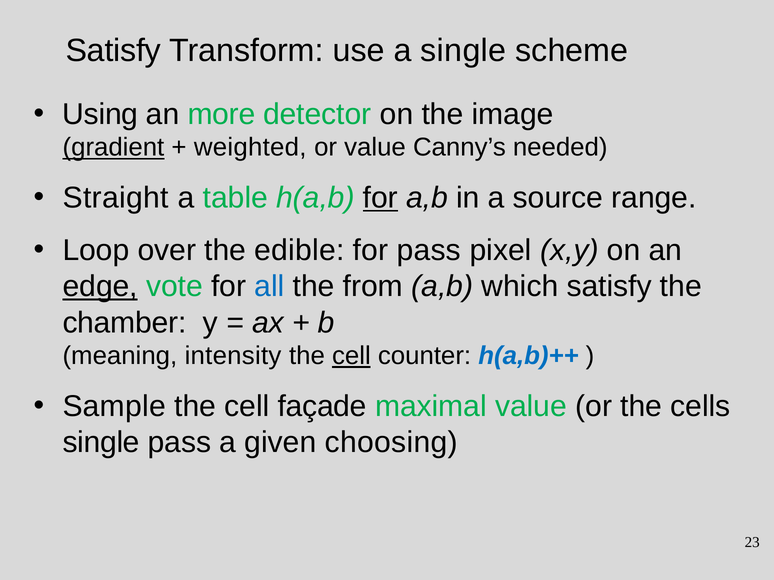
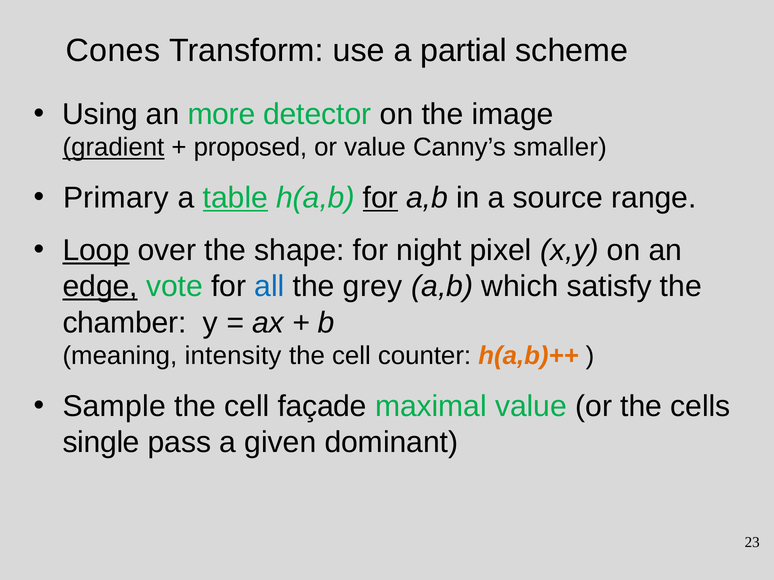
Satisfy at (113, 51): Satisfy -> Cones
a single: single -> partial
weighted: weighted -> proposed
needed: needed -> smaller
Straight: Straight -> Primary
table underline: none -> present
Loop underline: none -> present
edible: edible -> shape
for pass: pass -> night
from: from -> grey
cell at (351, 356) underline: present -> none
h(a,b)++ colour: blue -> orange
choosing: choosing -> dominant
